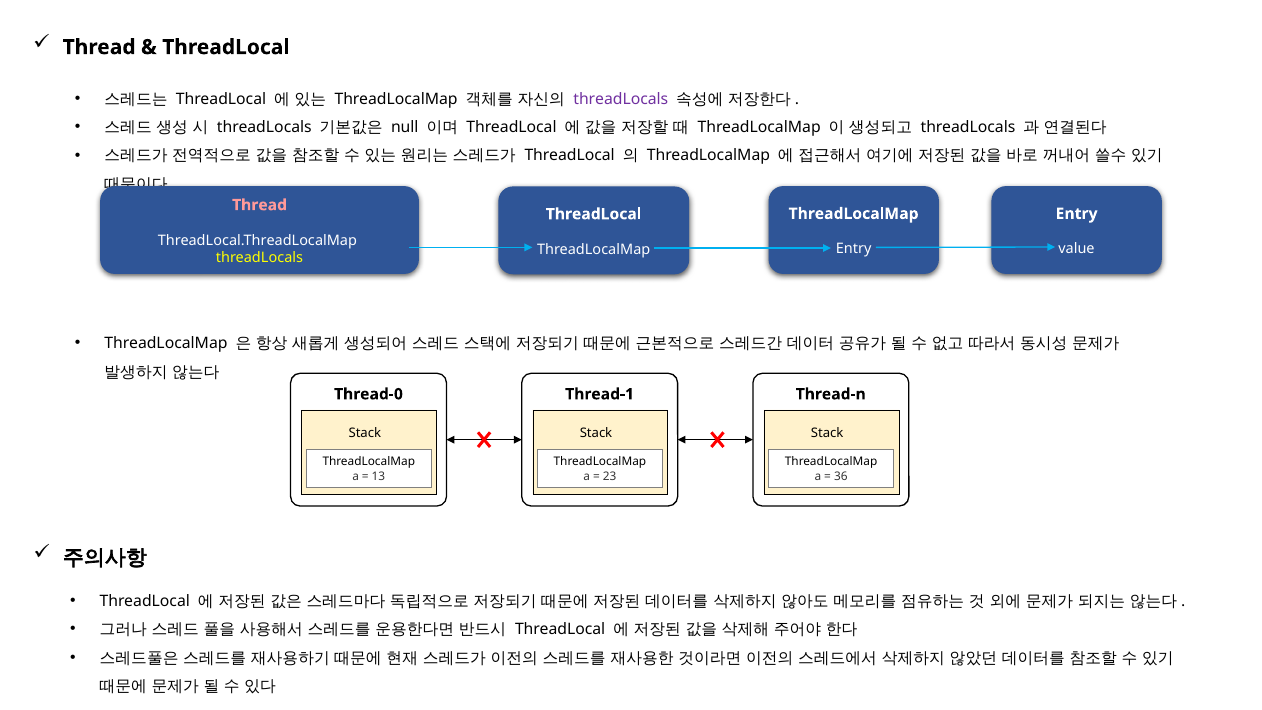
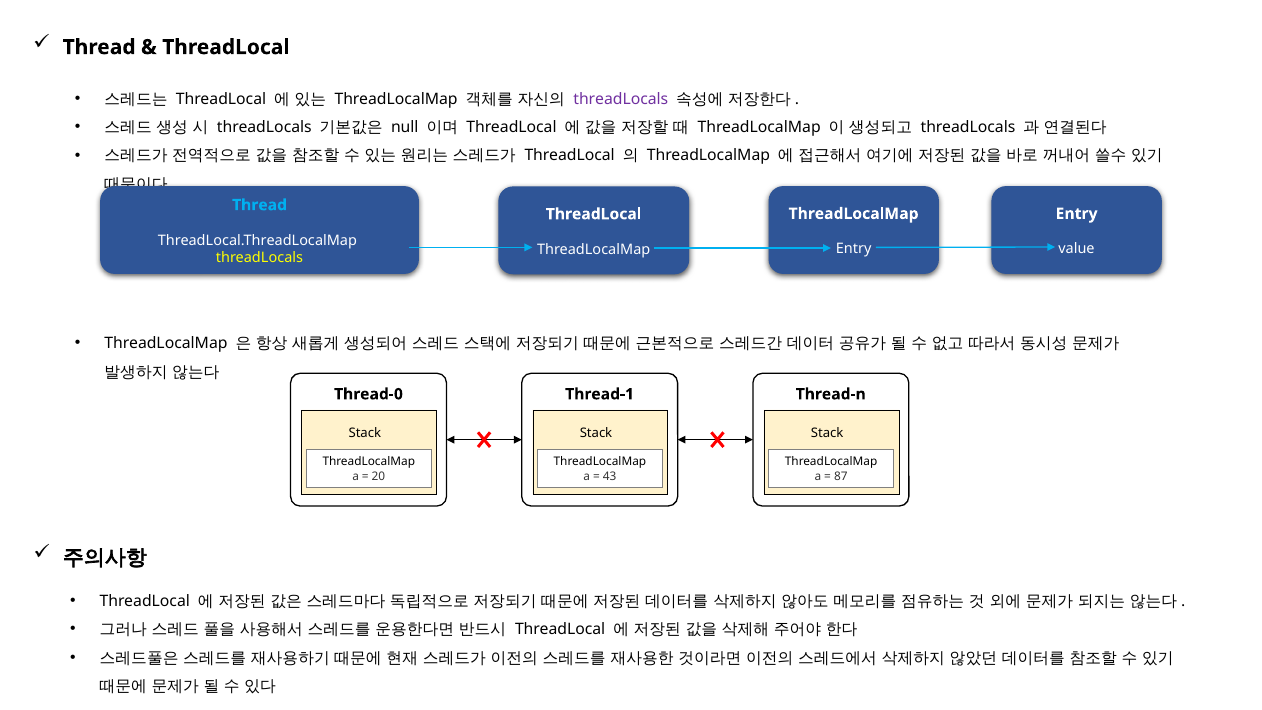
Thread at (260, 205) colour: pink -> light blue
13: 13 -> 20
23: 23 -> 43
36: 36 -> 87
